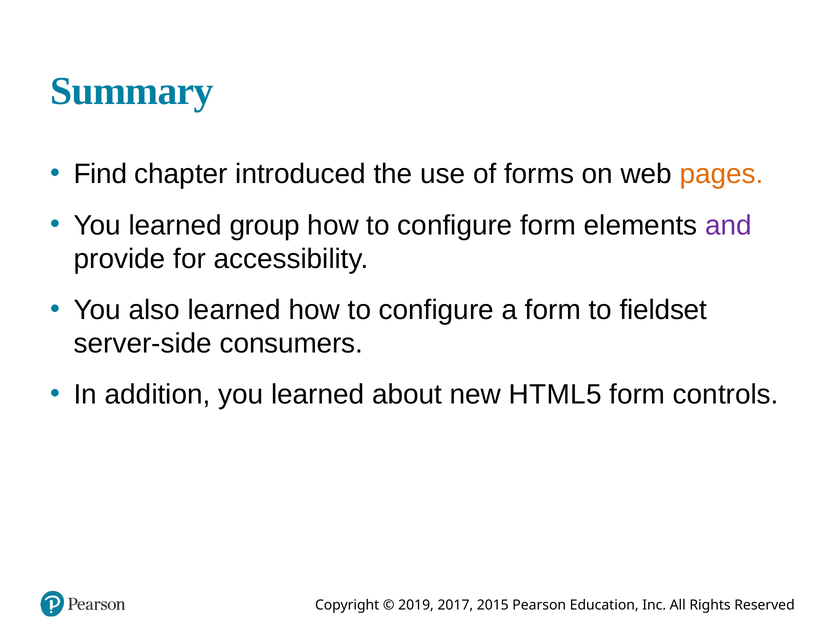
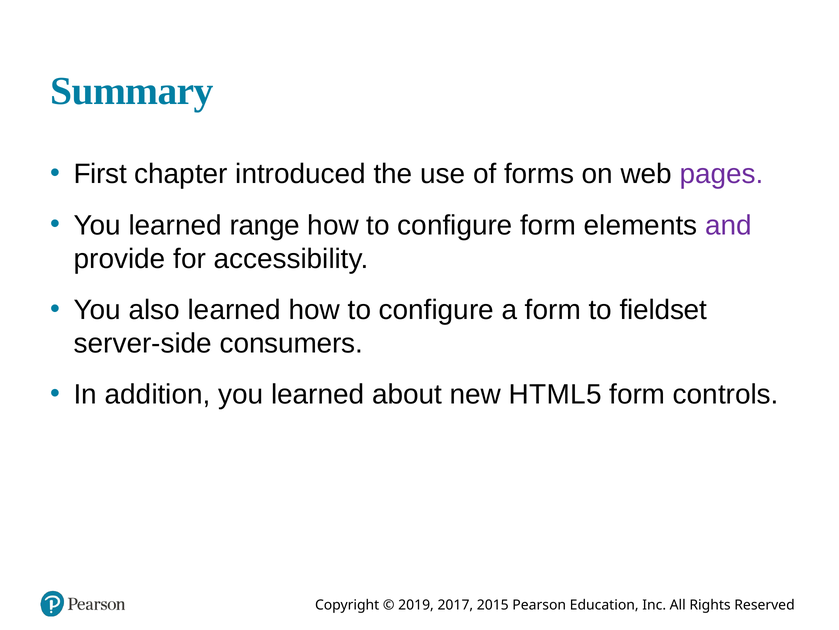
Find: Find -> First
pages colour: orange -> purple
group: group -> range
